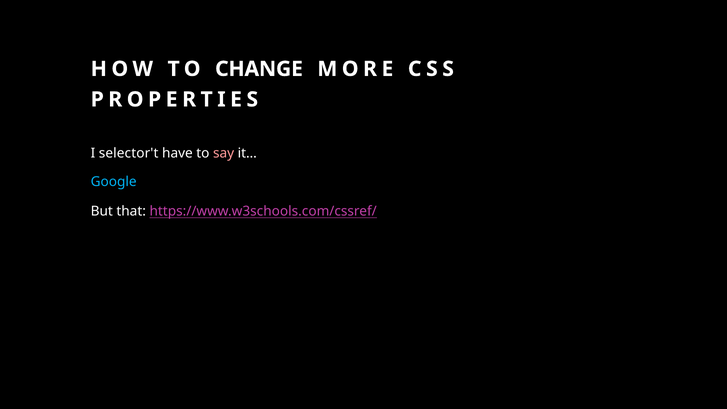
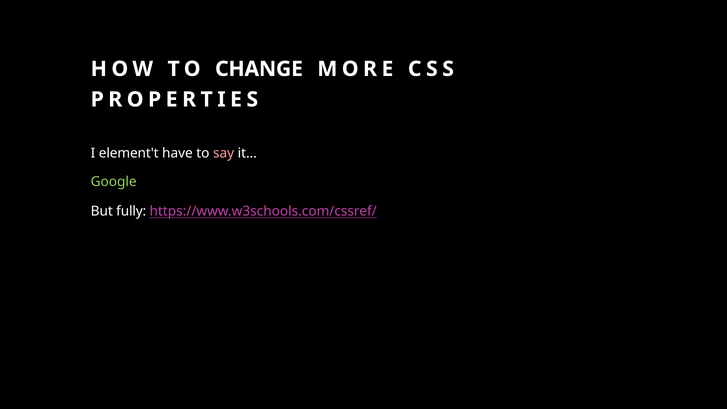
selector't: selector't -> element't
Google colour: light blue -> light green
that: that -> fully
